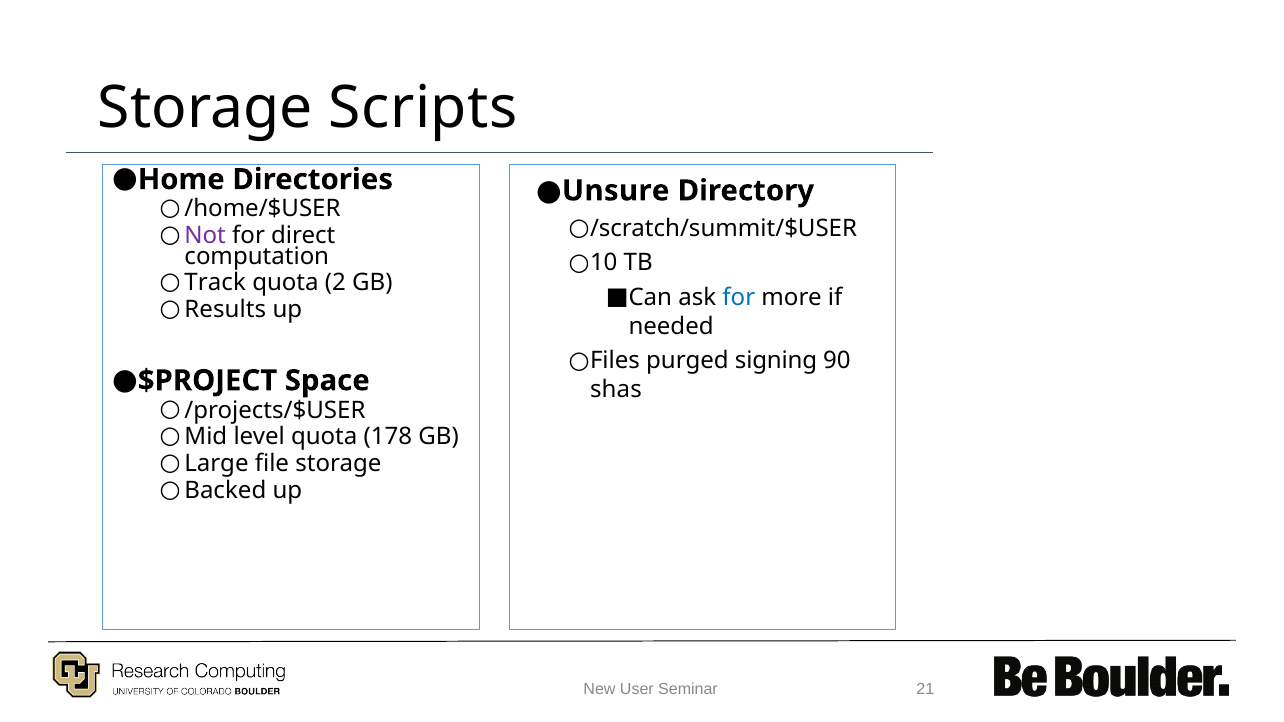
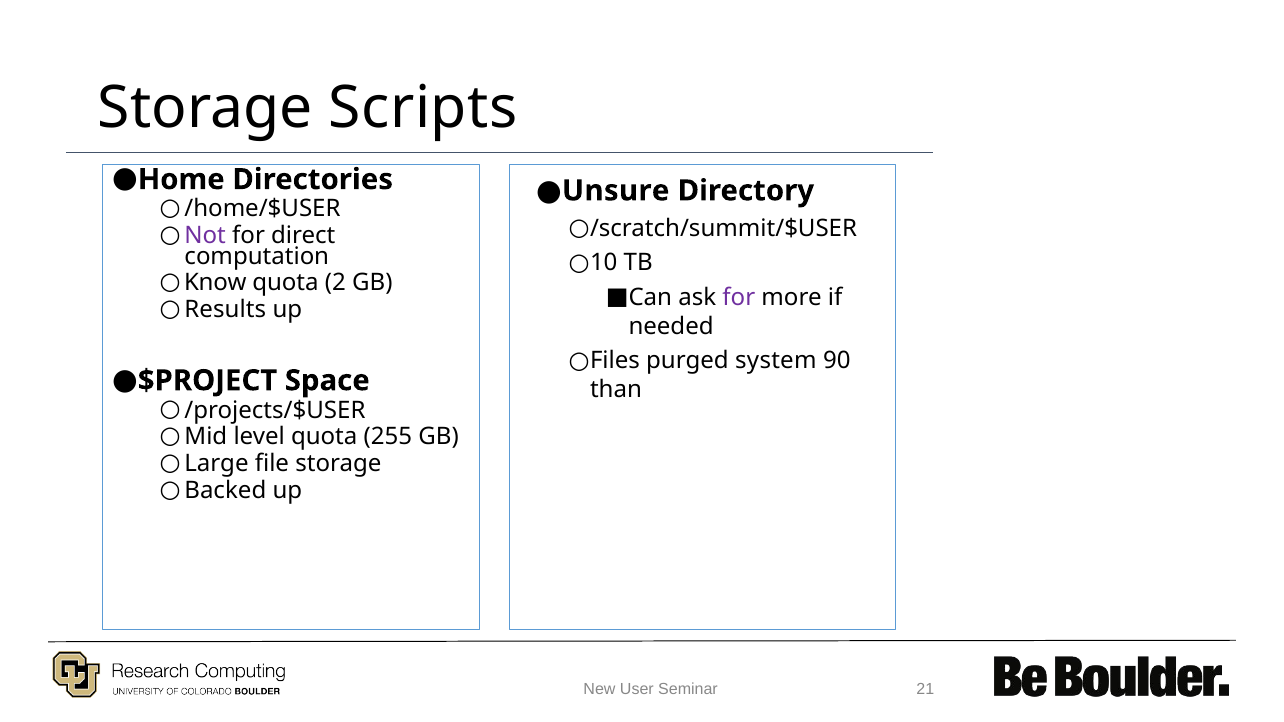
Track: Track -> Know
for at (739, 297) colour: blue -> purple
signing: signing -> system
shas: shas -> than
178: 178 -> 255
